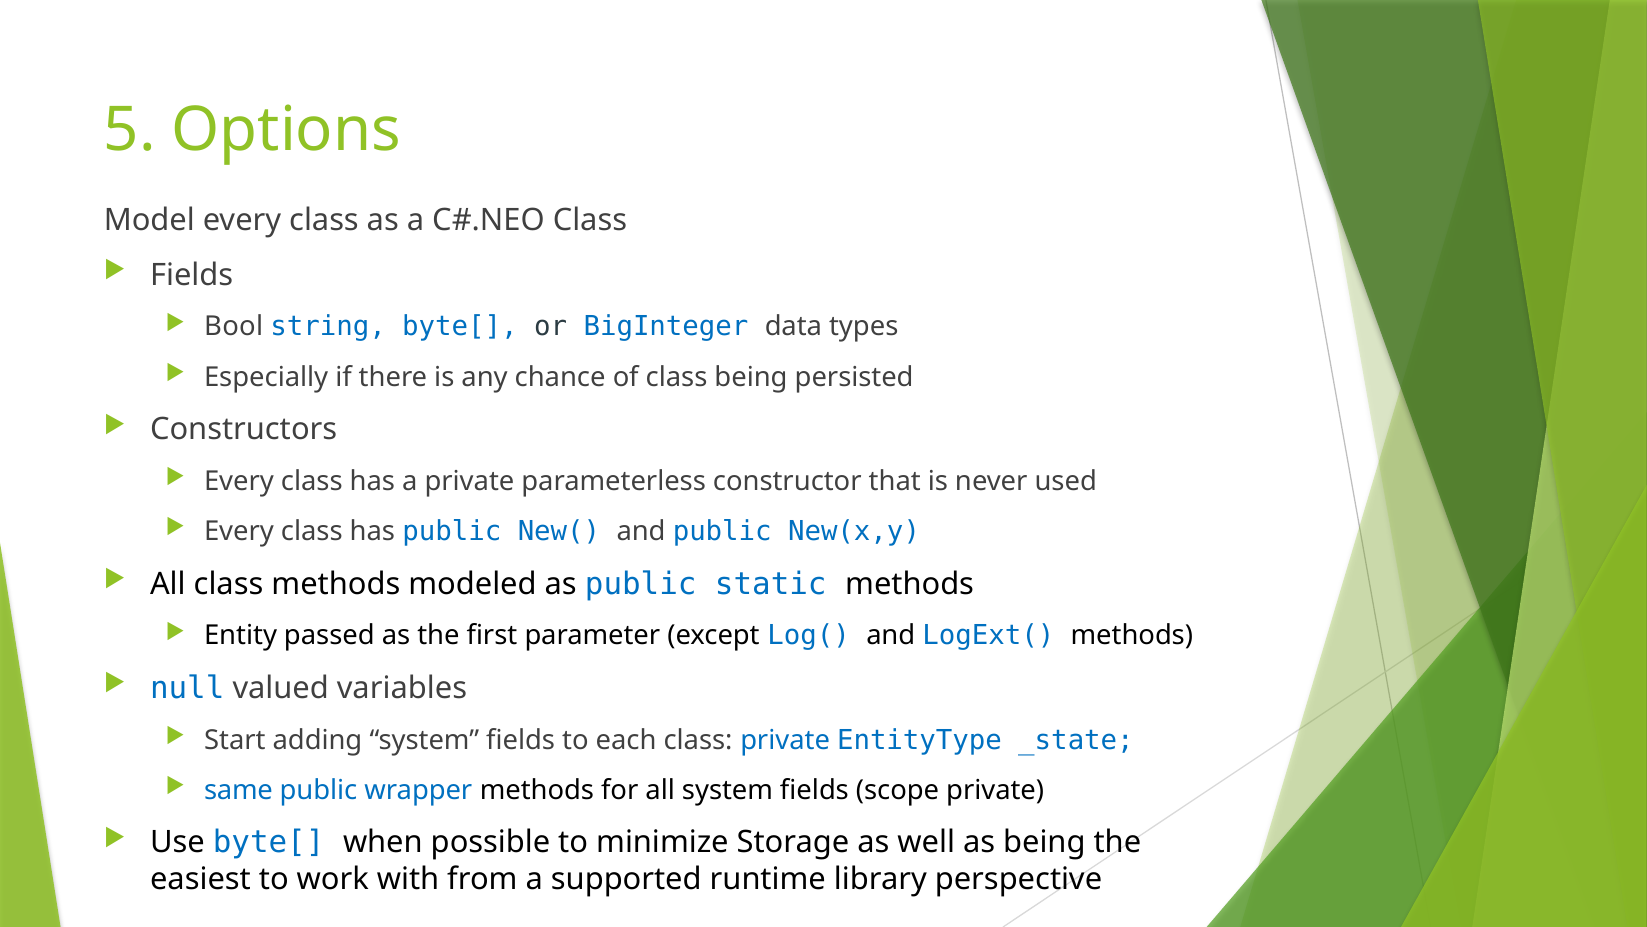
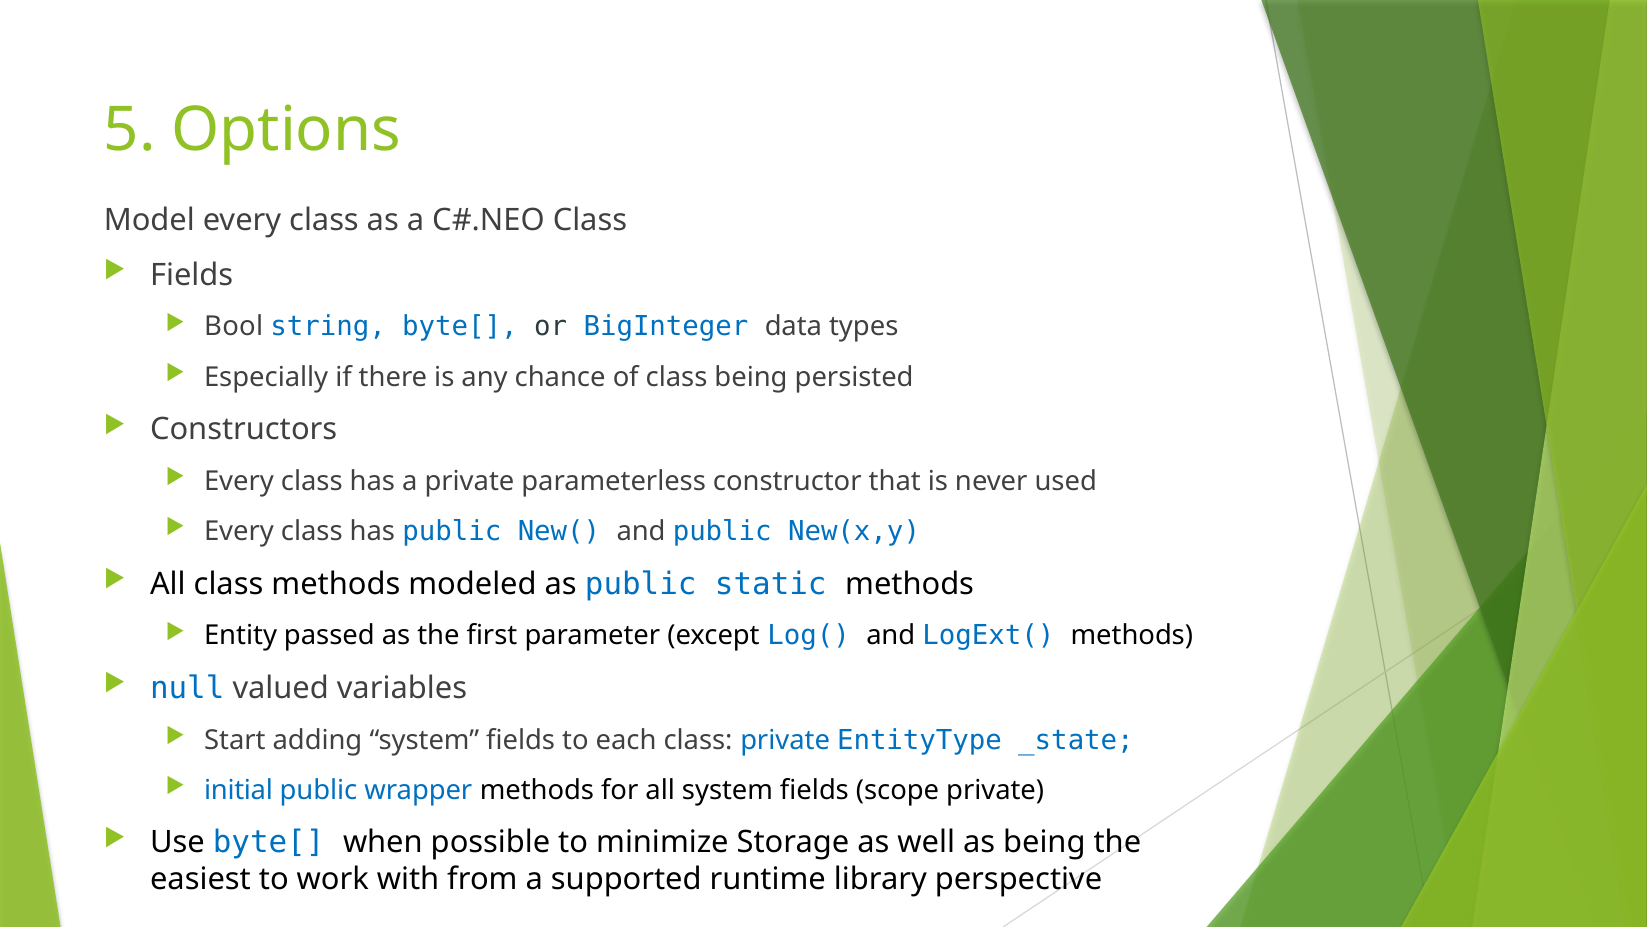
same: same -> initial
